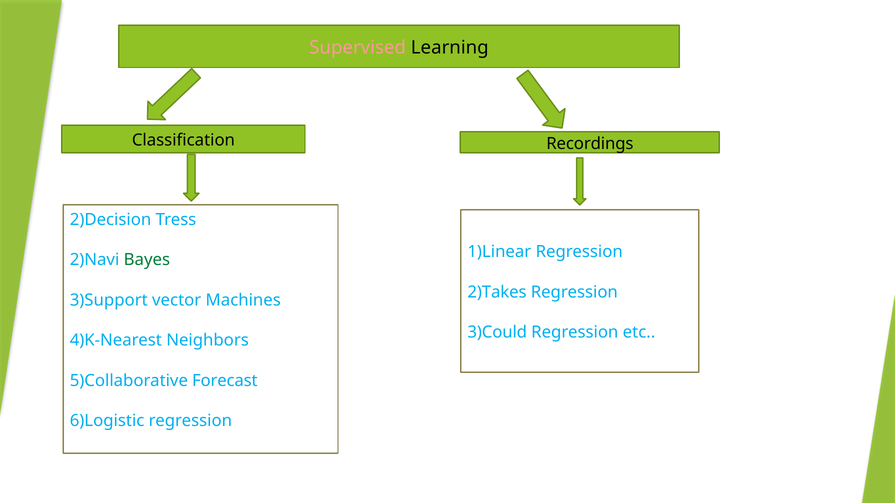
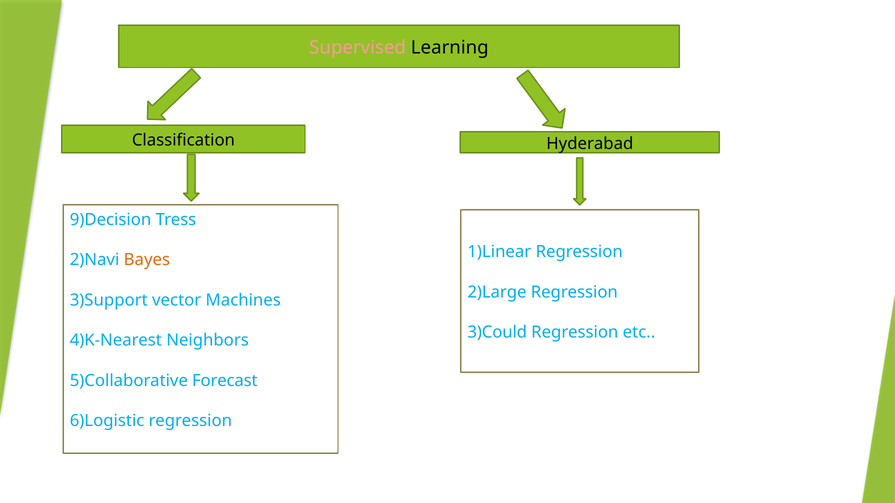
Recordings: Recordings -> Hyderabad
2)Decision: 2)Decision -> 9)Decision
Bayes colour: green -> orange
2)Takes: 2)Takes -> 2)Large
